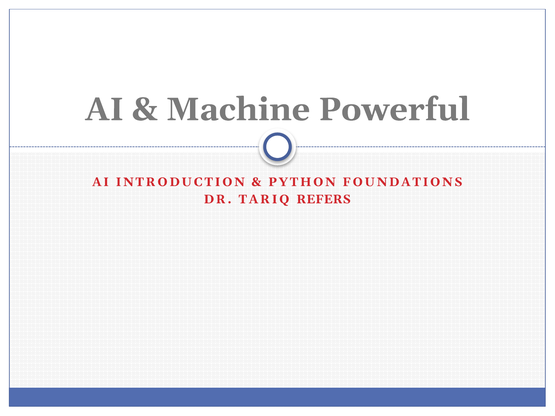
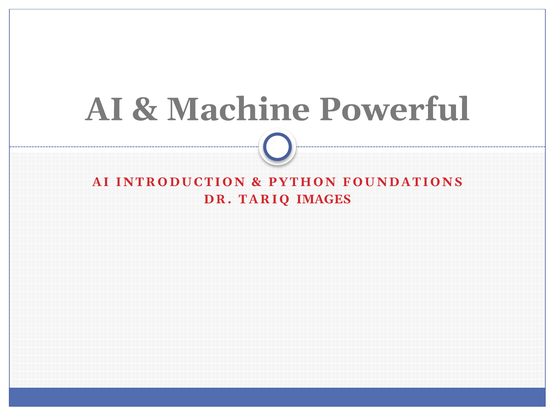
REFERS: REFERS -> IMAGES
